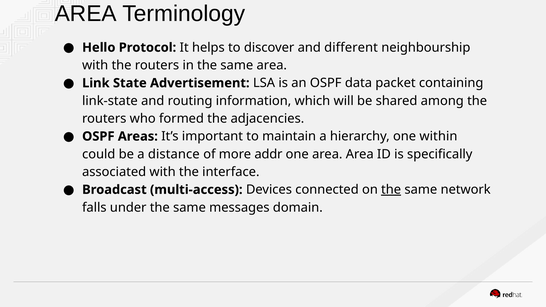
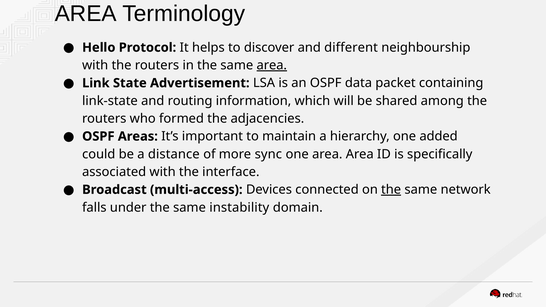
area at (272, 65) underline: none -> present
within: within -> added
addr: addr -> sync
messages: messages -> instability
